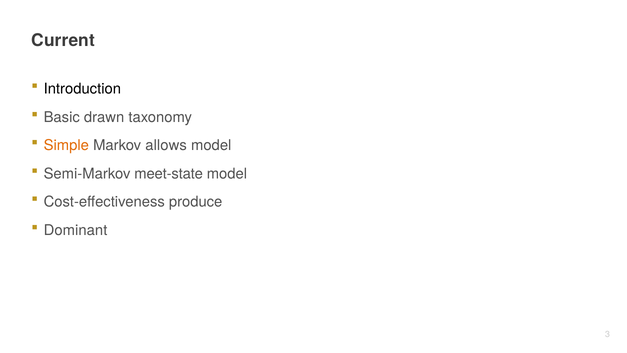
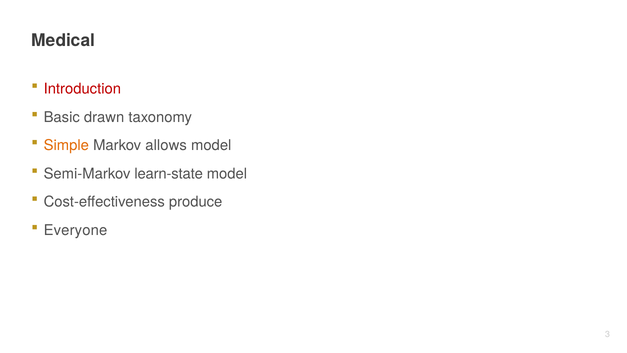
Current: Current -> Medical
Introduction colour: black -> red
meet-state: meet-state -> learn-state
Dominant: Dominant -> Everyone
